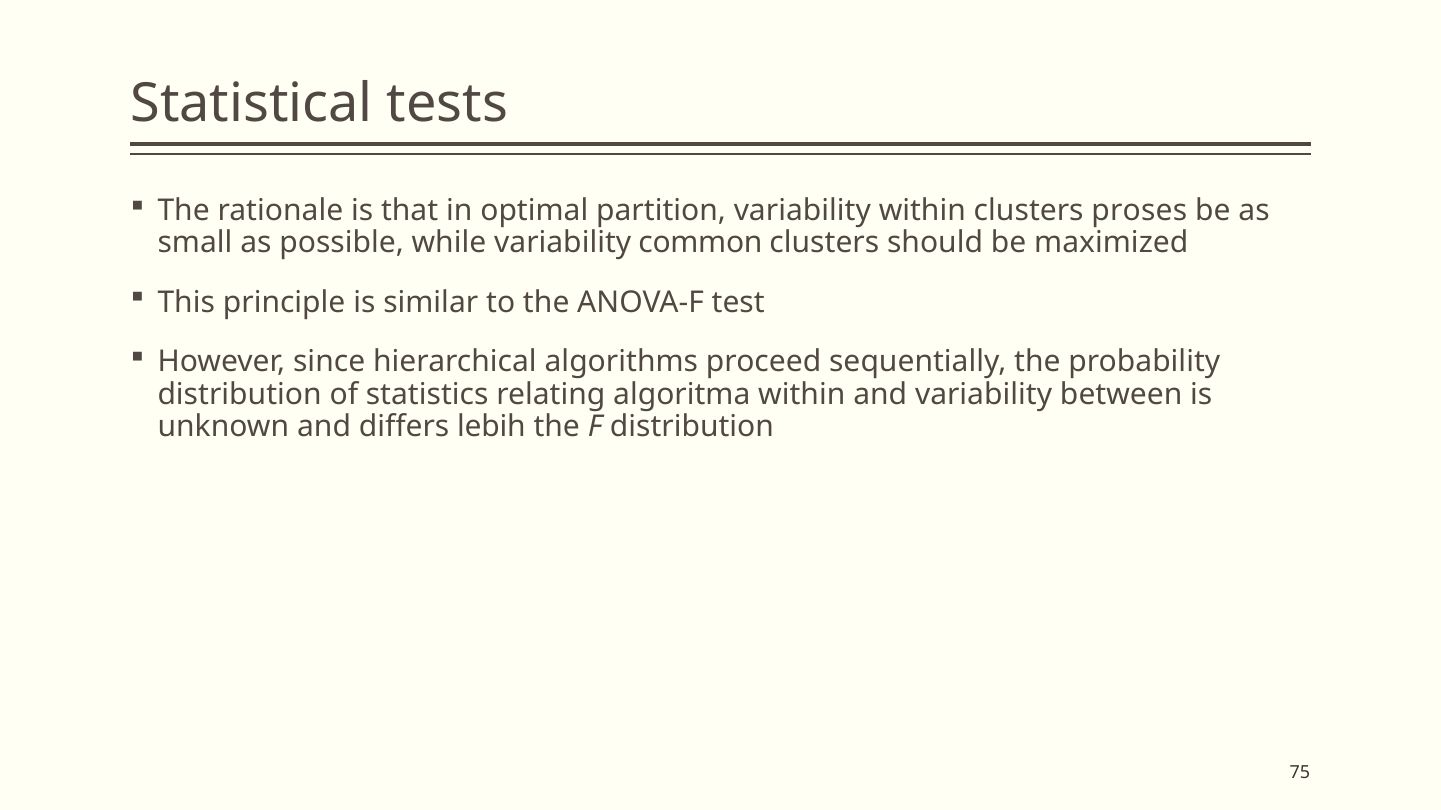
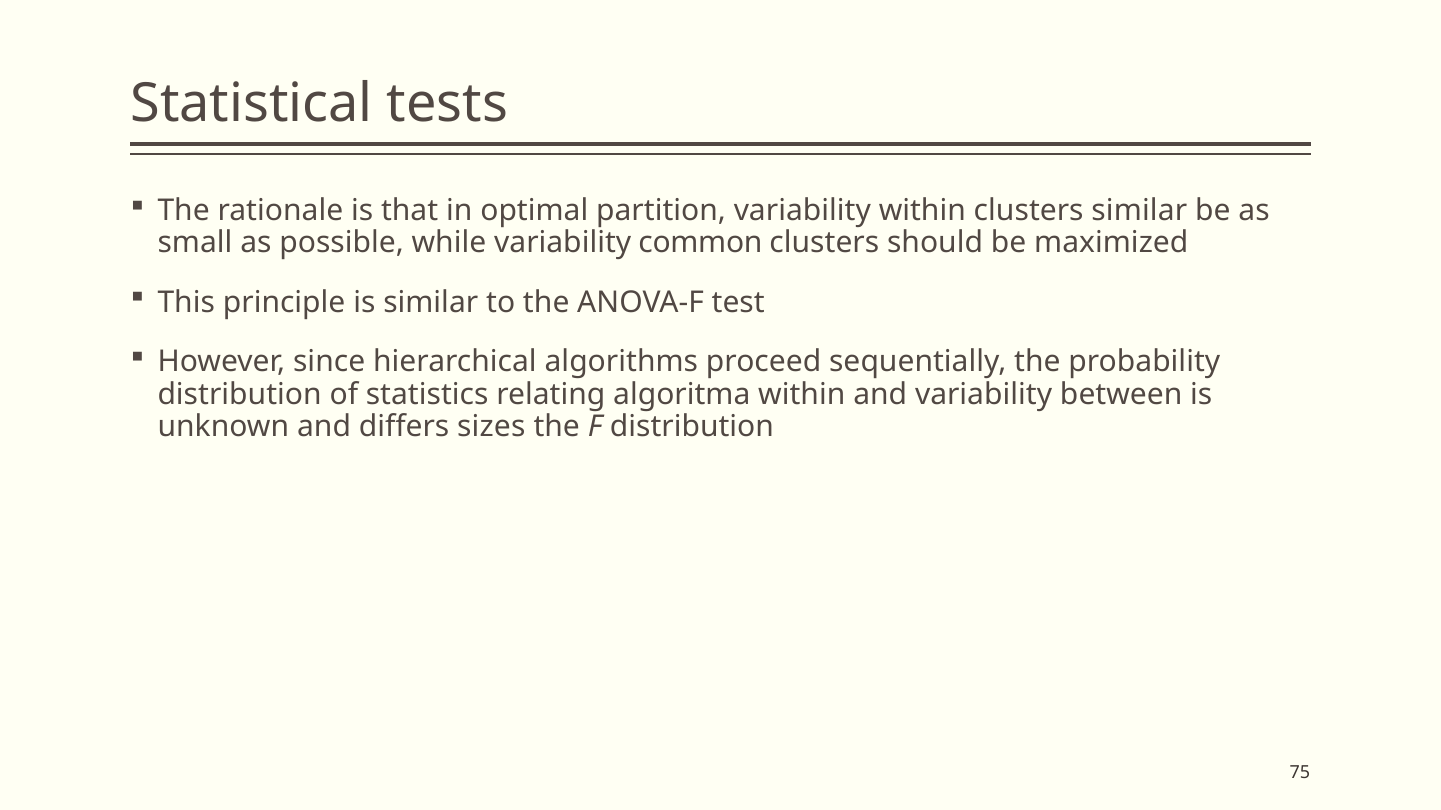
clusters proses: proses -> similar
lebih: lebih -> sizes
